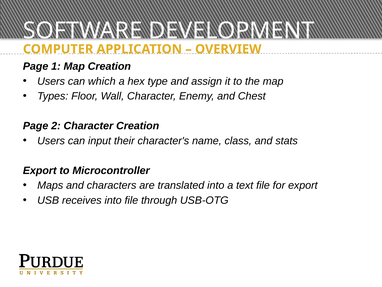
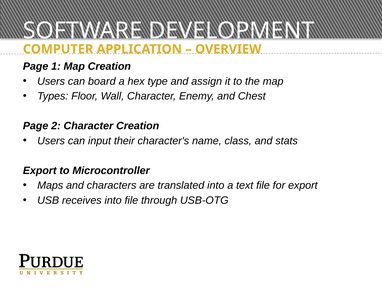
which: which -> board
